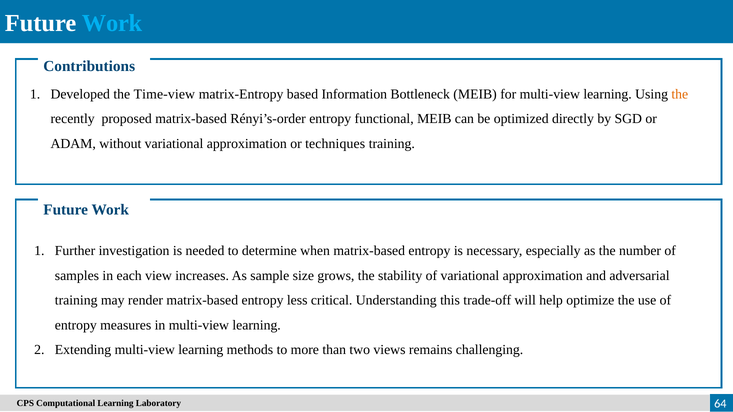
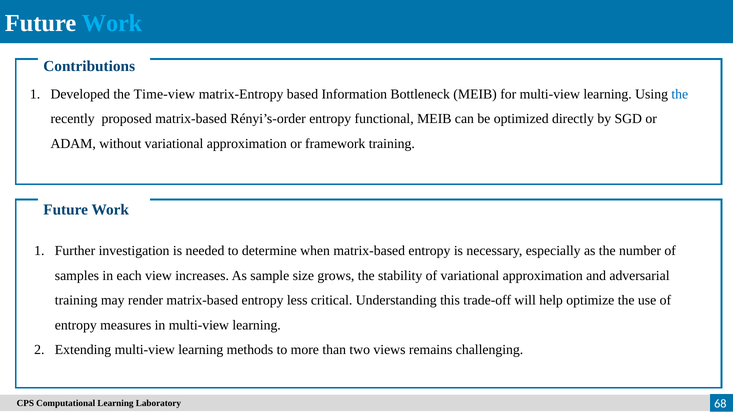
the at (680, 94) colour: orange -> blue
techniques: techniques -> framework
64: 64 -> 68
